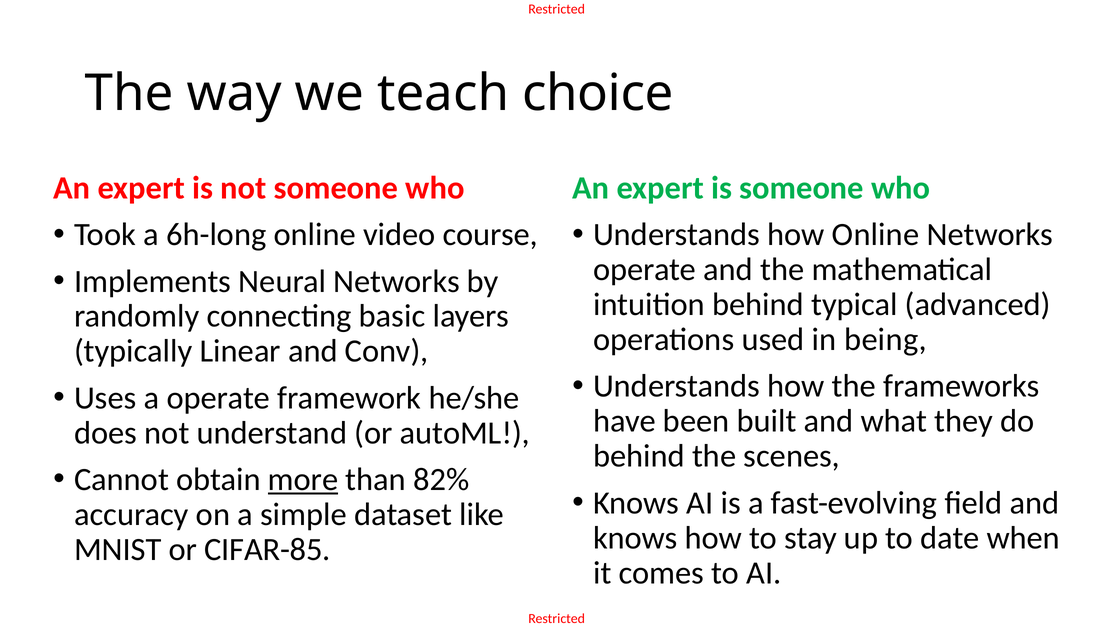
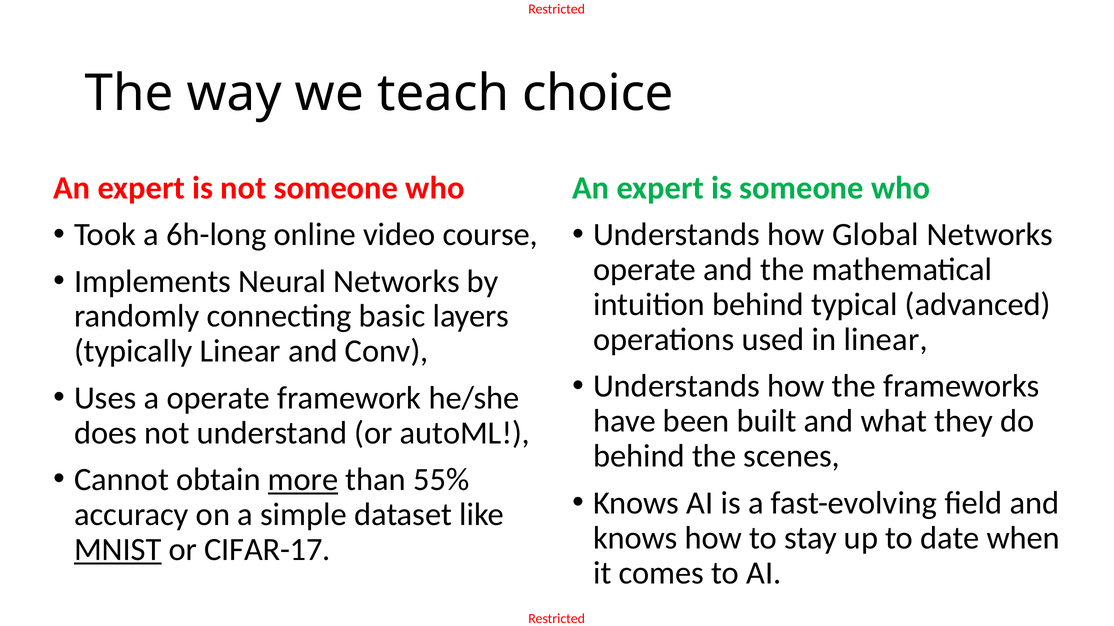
how Online: Online -> Global
in being: being -> linear
82%: 82% -> 55%
MNIST underline: none -> present
CIFAR-85: CIFAR-85 -> CIFAR-17
